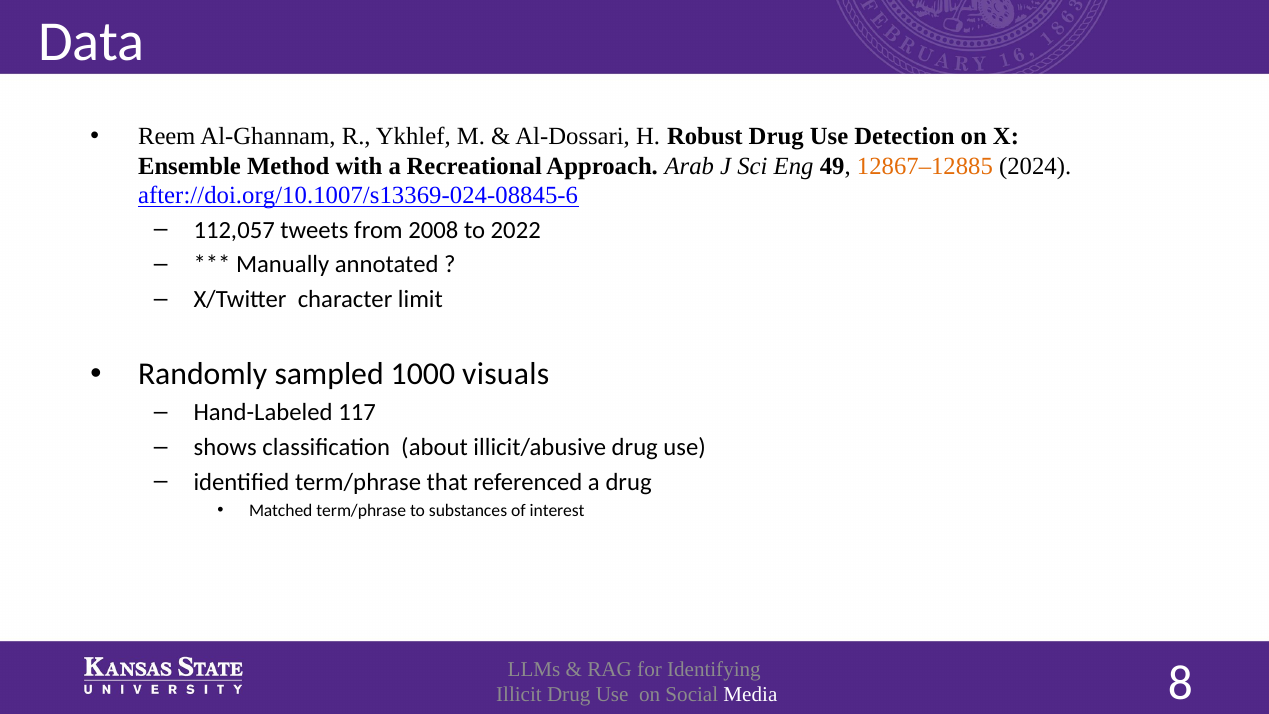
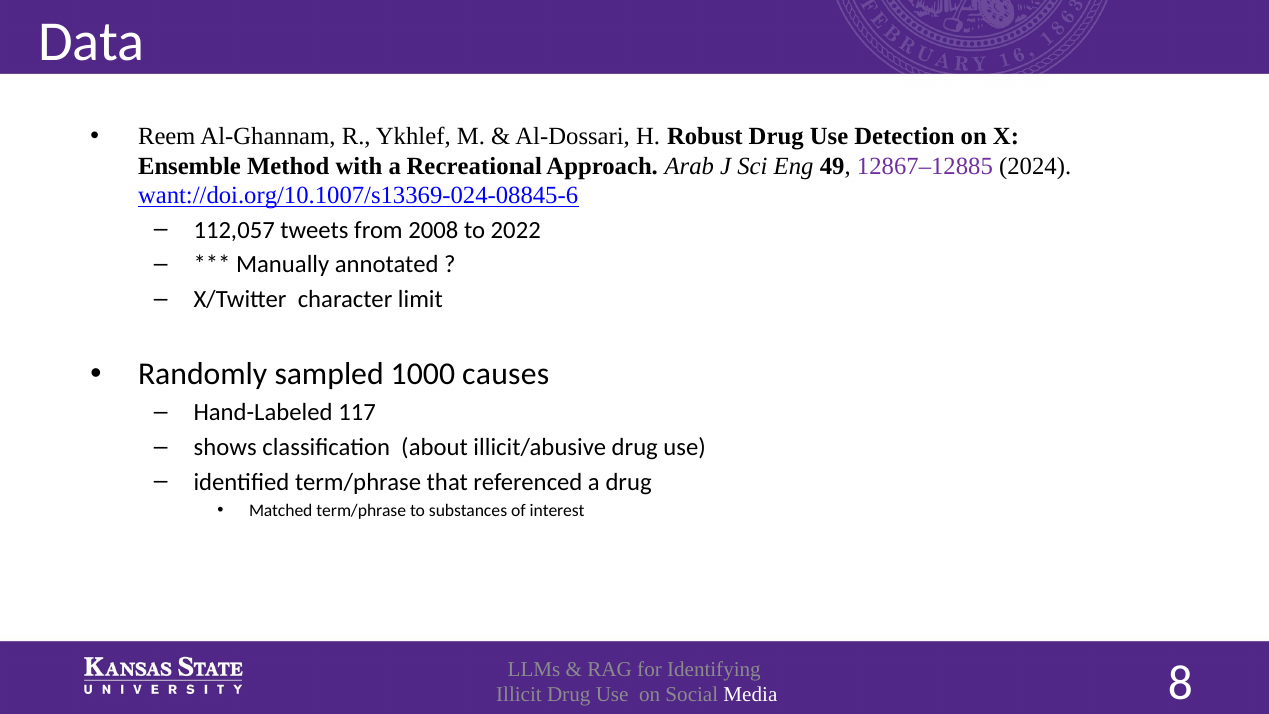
12867–12885 colour: orange -> purple
after://doi.org/10.1007/s13369-024-08845-6: after://doi.org/10.1007/s13369-024-08845-6 -> want://doi.org/10.1007/s13369-024-08845-6
visuals: visuals -> causes
